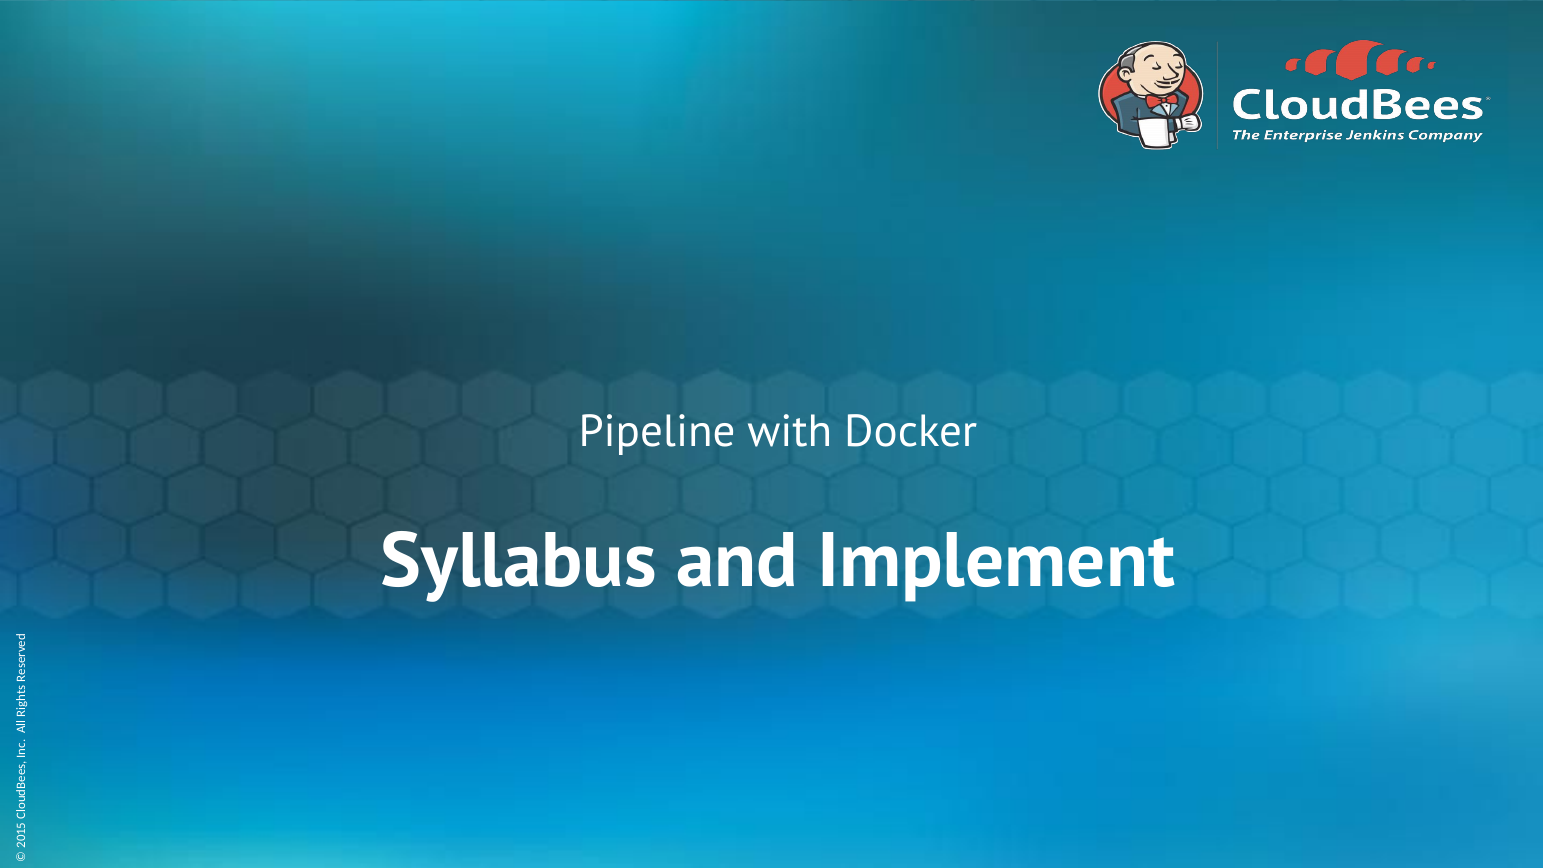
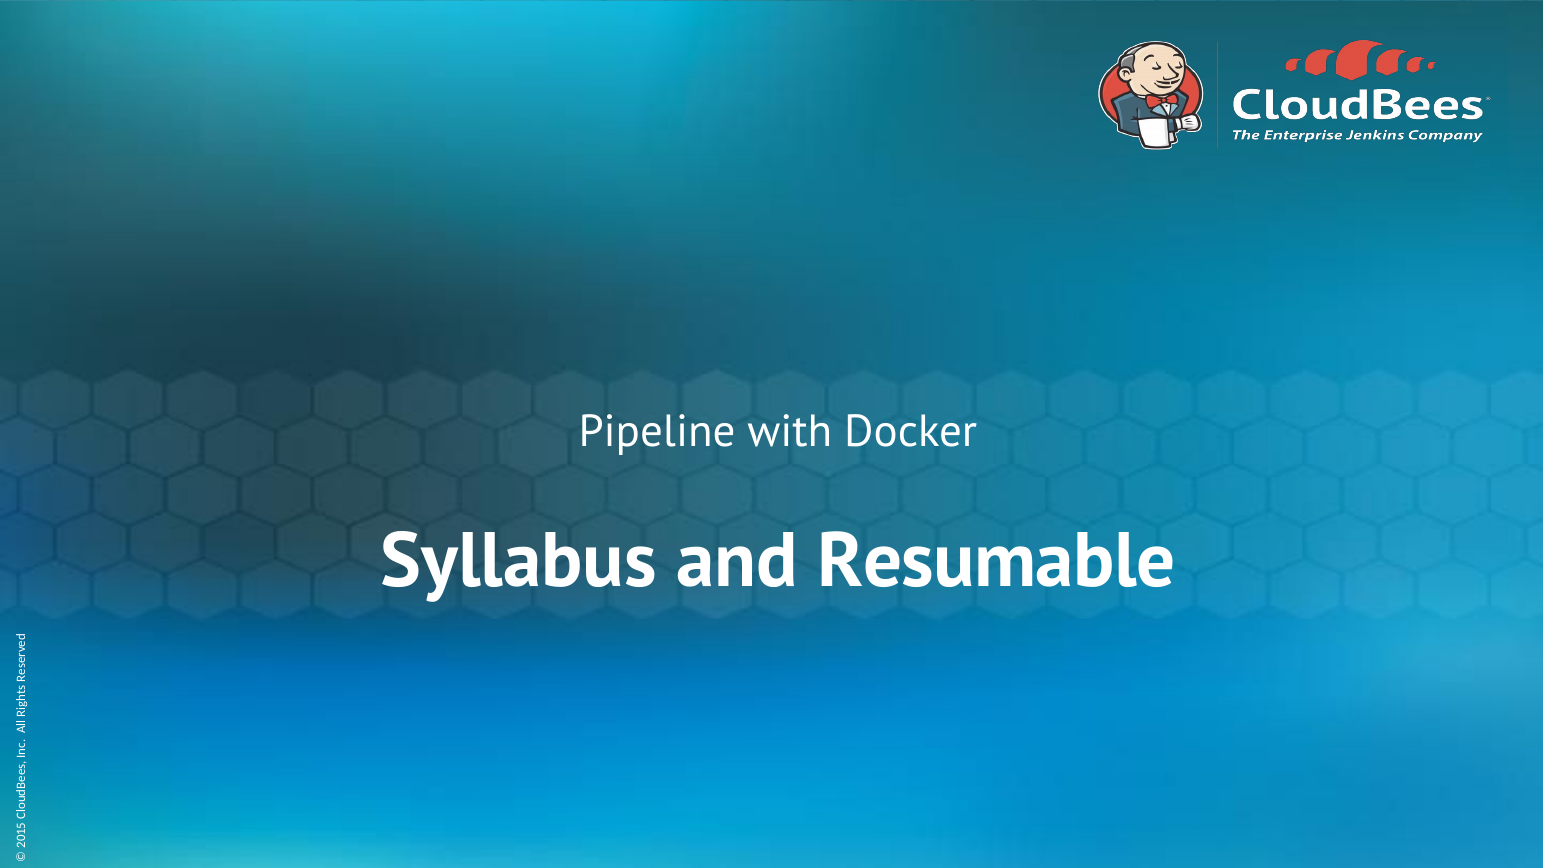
Implement: Implement -> Resumable
